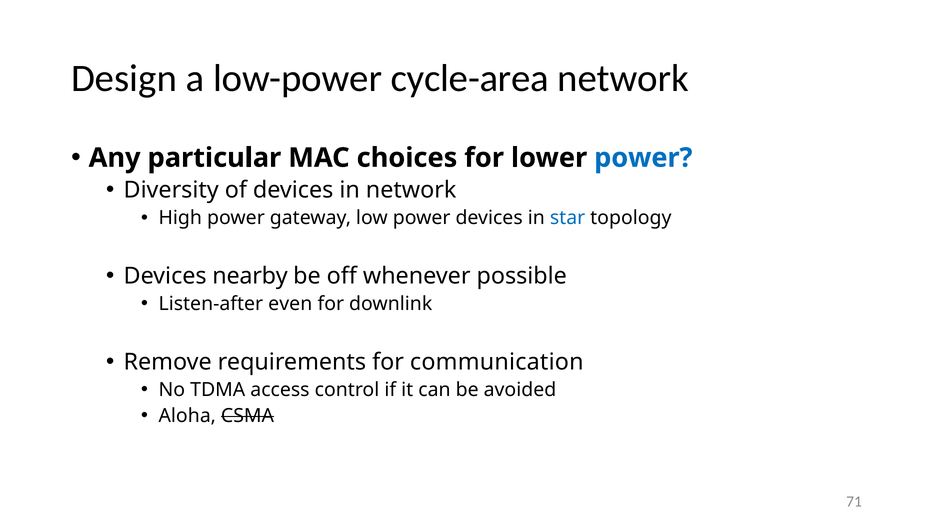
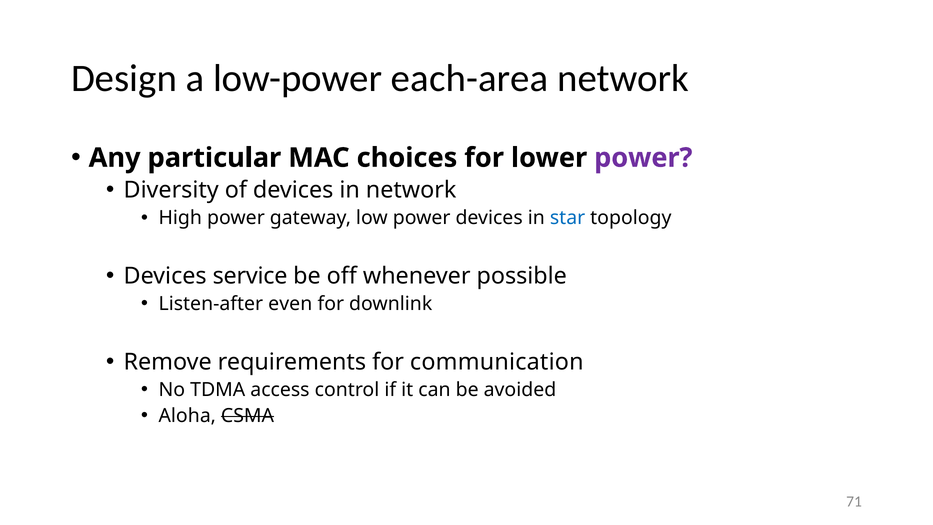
cycle-area: cycle-area -> each-area
power at (643, 158) colour: blue -> purple
nearby: nearby -> service
